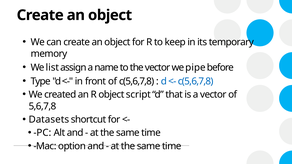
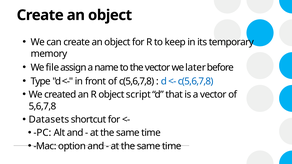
list: list -> file
pipe: pipe -> later
